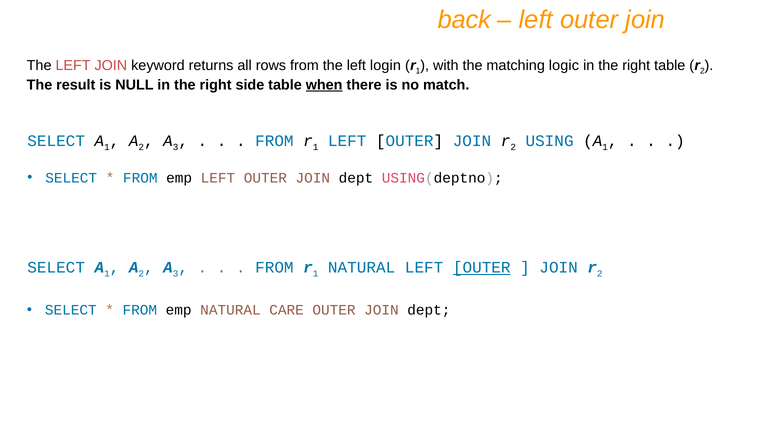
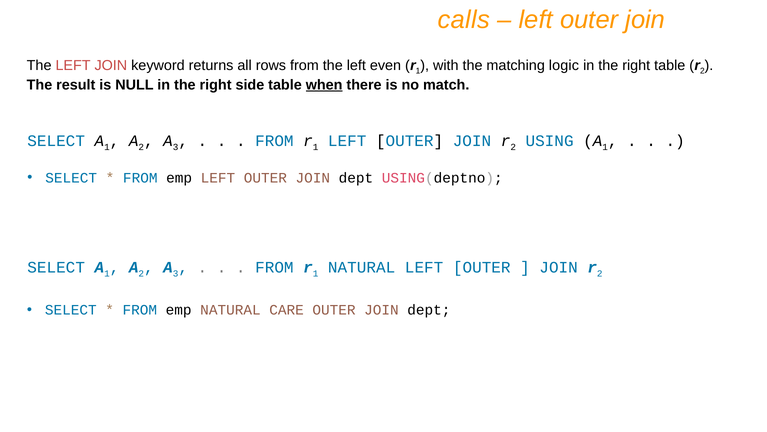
back: back -> calls
login: login -> even
OUTER at (482, 267) underline: present -> none
